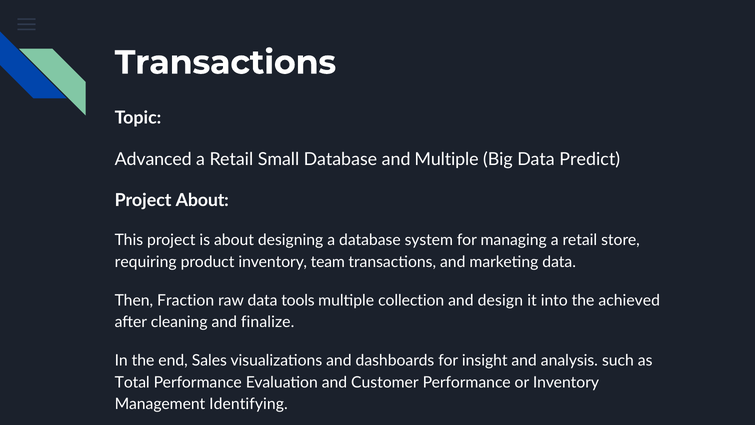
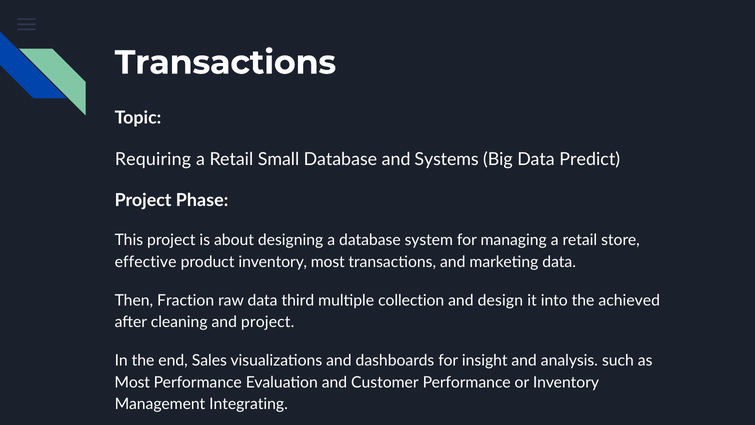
Advanced: Advanced -> Requiring
and Multiple: Multiple -> Systems
Project About: About -> Phase
requiring: requiring -> effective
inventory team: team -> most
tools: tools -> third
and finalize: finalize -> project
Total at (132, 382): Total -> Most
Identifying: Identifying -> Integrating
